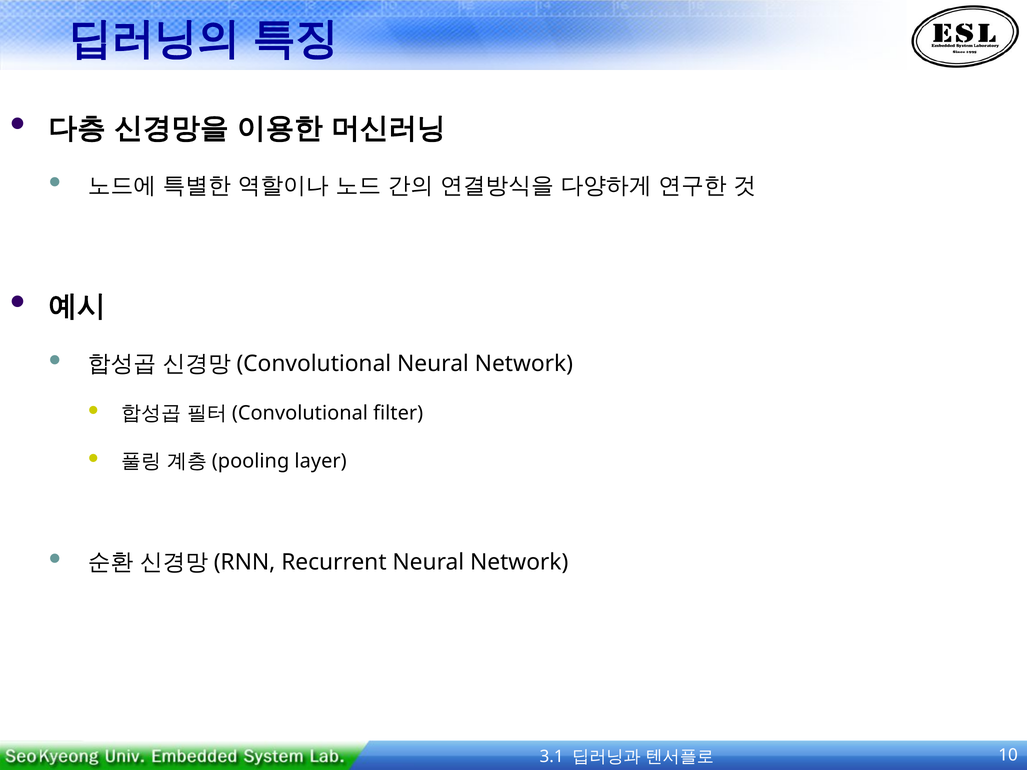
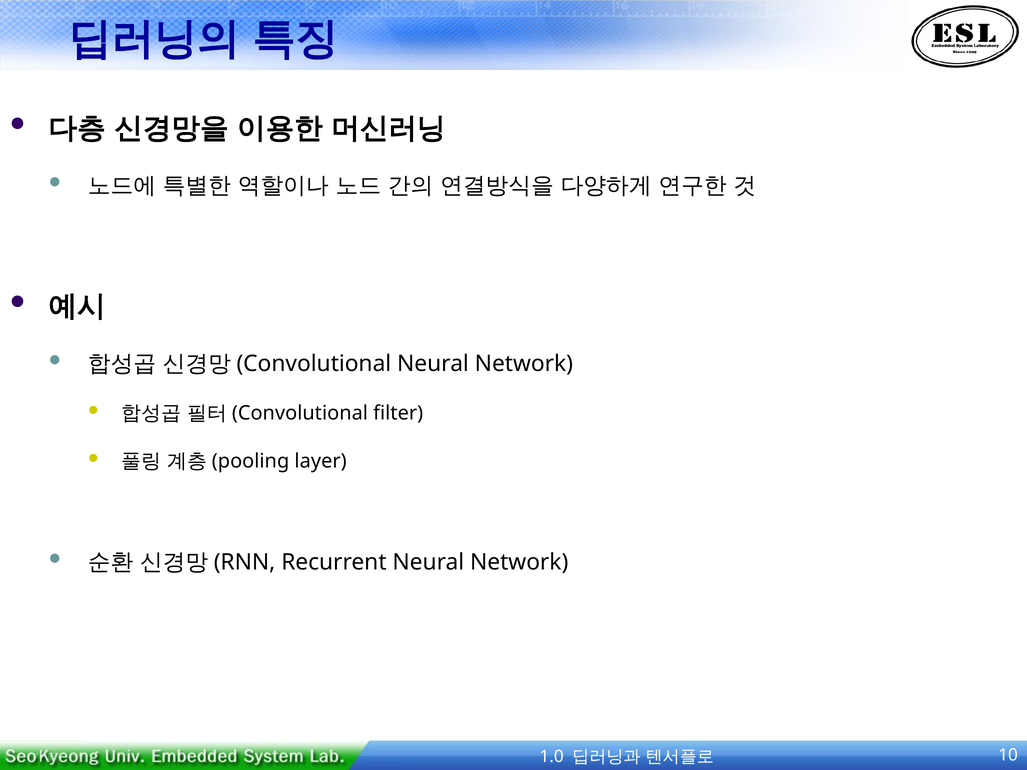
3.1: 3.1 -> 1.0
